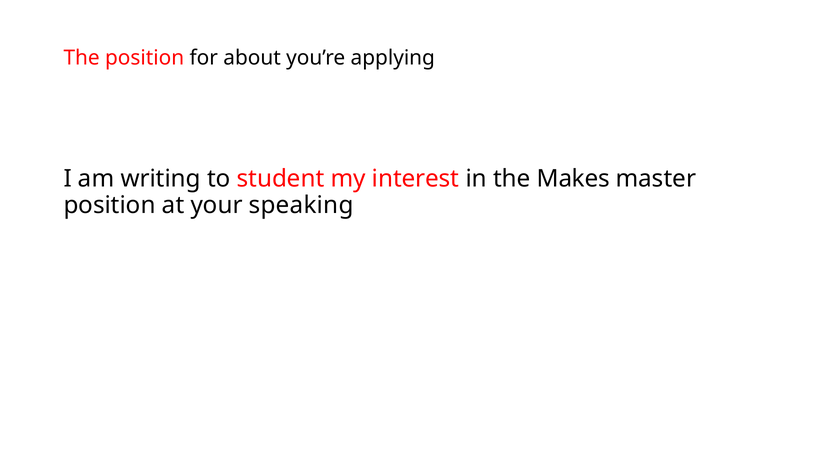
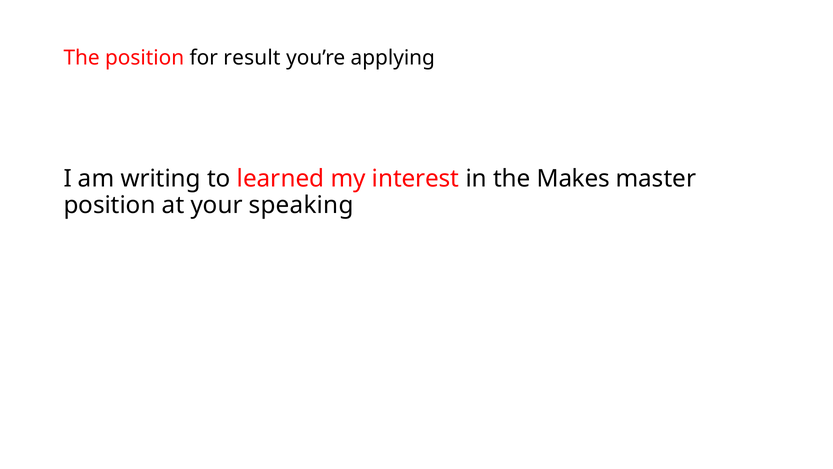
about: about -> result
student: student -> learned
